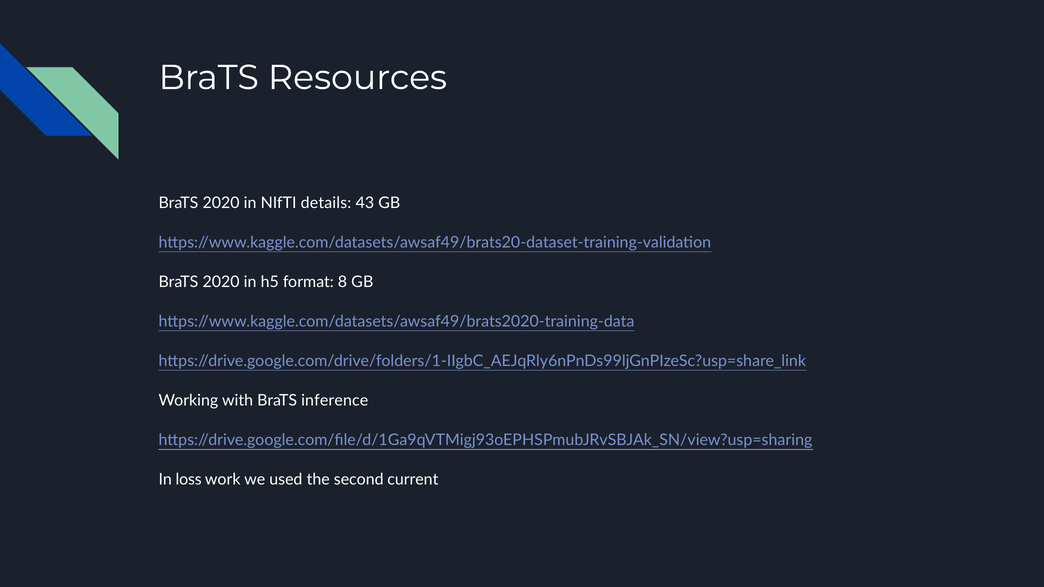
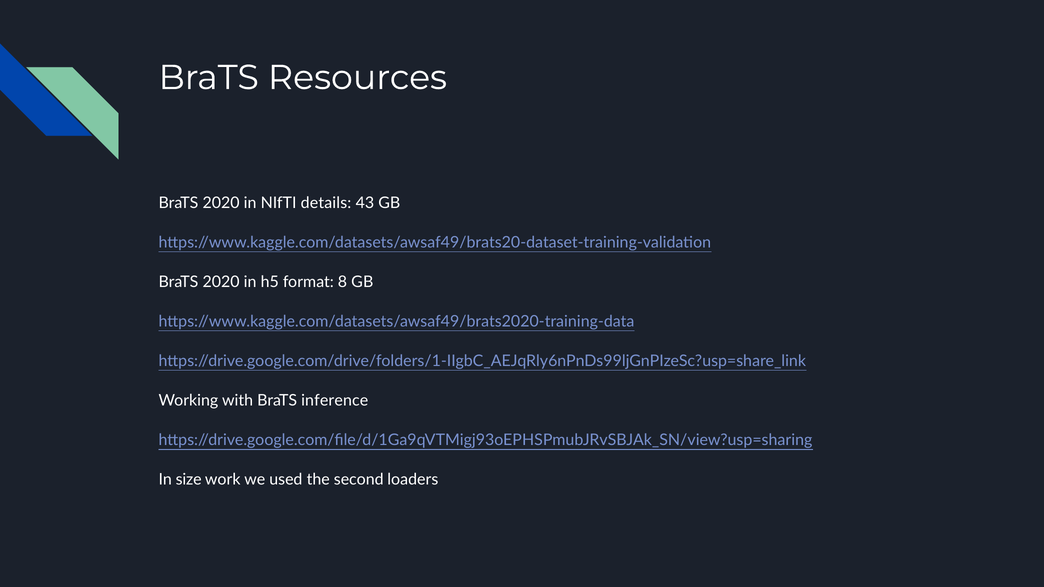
loss: loss -> size
current: current -> loaders
